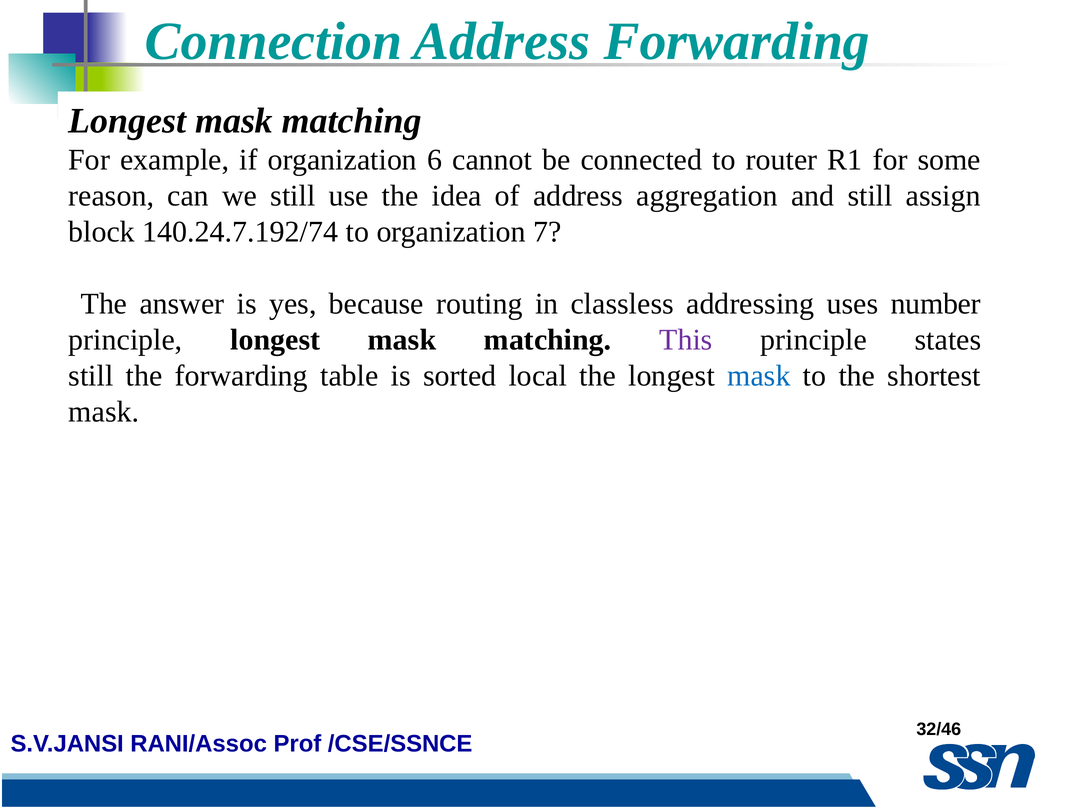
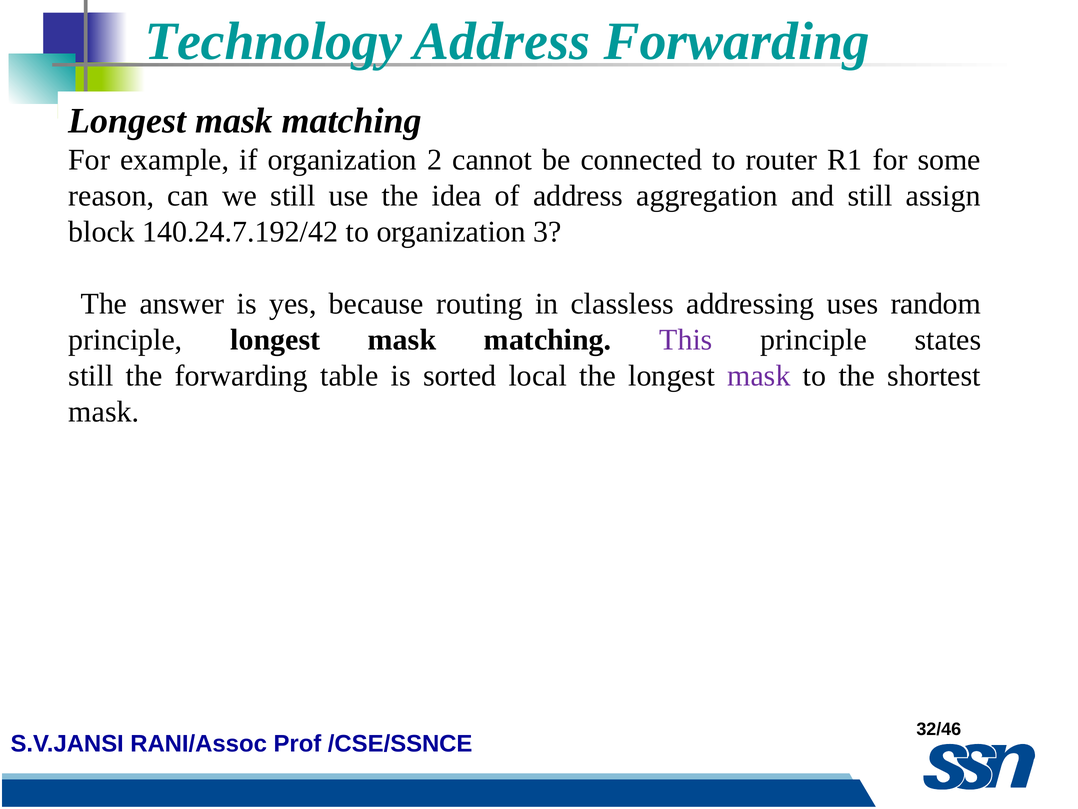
Connection: Connection -> Technology
6: 6 -> 2
140.24.7.192/74: 140.24.7.192/74 -> 140.24.7.192/42
7: 7 -> 3
number: number -> random
mask at (759, 376) colour: blue -> purple
